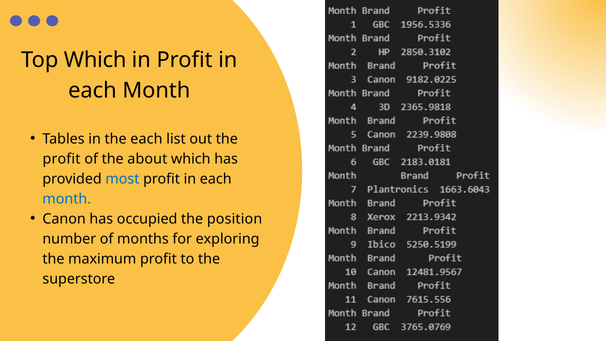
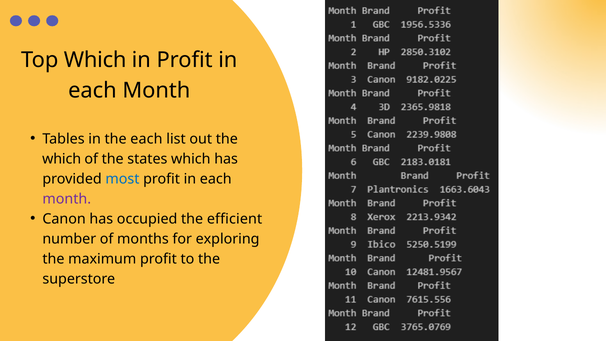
profit at (62, 159): profit -> which
about: about -> states
month at (67, 199) colour: blue -> purple
position: position -> efficient
